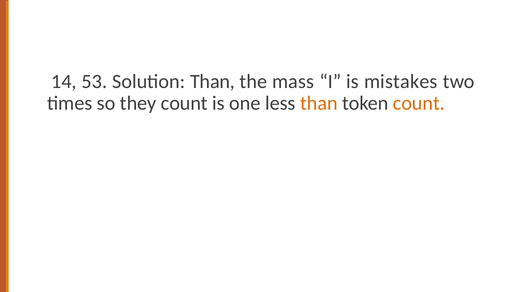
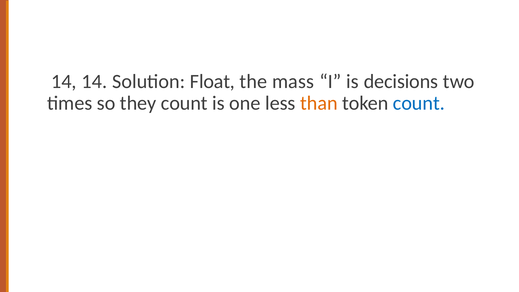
14 53: 53 -> 14
Solution Than: Than -> Float
mistakes: mistakes -> decisions
count at (419, 103) colour: orange -> blue
